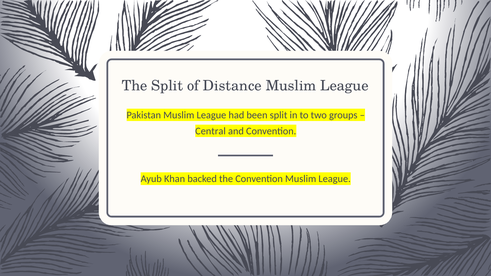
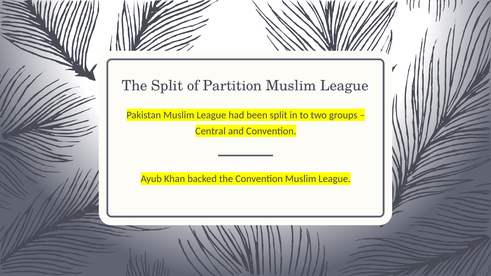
Distance: Distance -> Partition
